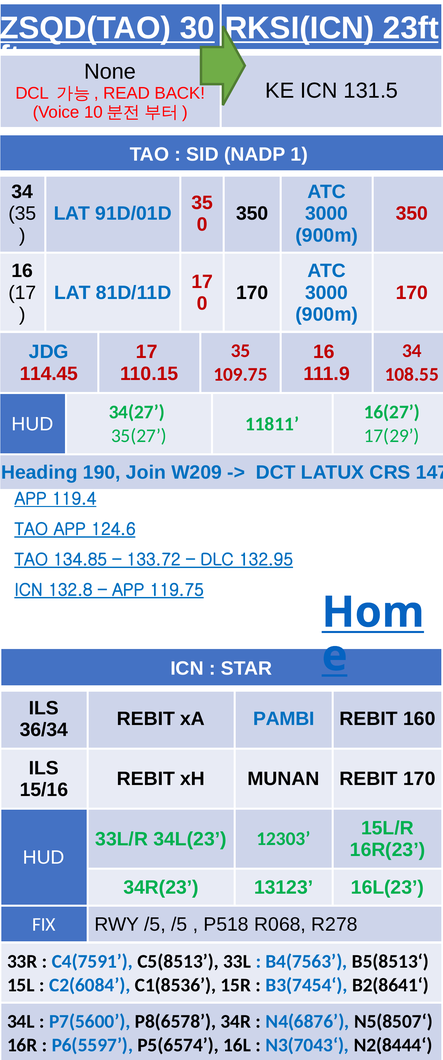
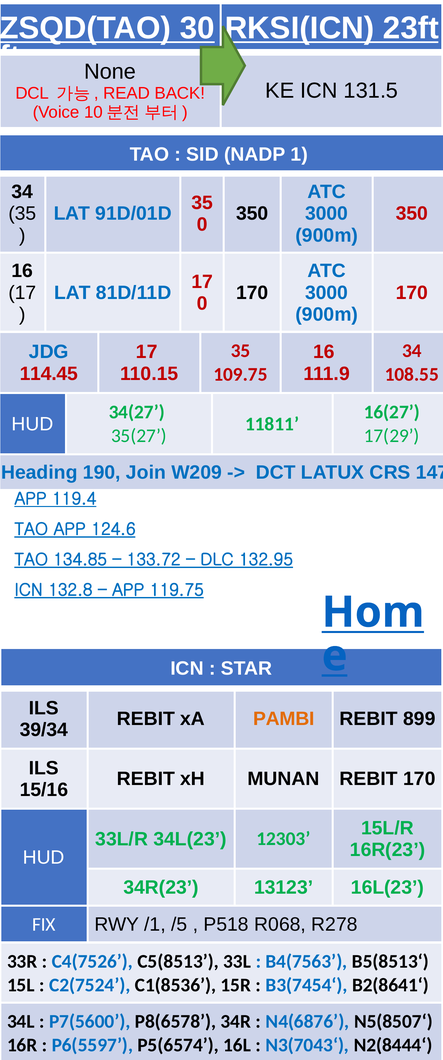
PAMBI colour: blue -> orange
160: 160 -> 899
36/34: 36/34 -> 39/34
RWY /5: /5 -> /1
C4(7591: C4(7591 -> C4(7526
C2(6084: C2(6084 -> C2(7524
